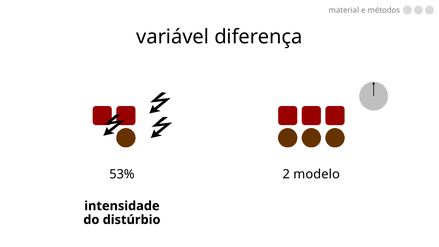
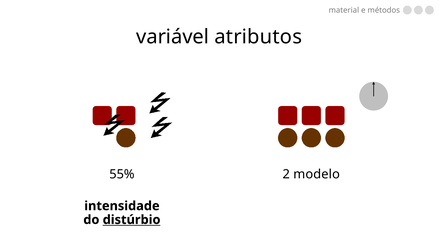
diferença: diferença -> atributos
53%: 53% -> 55%
distúrbio underline: none -> present
